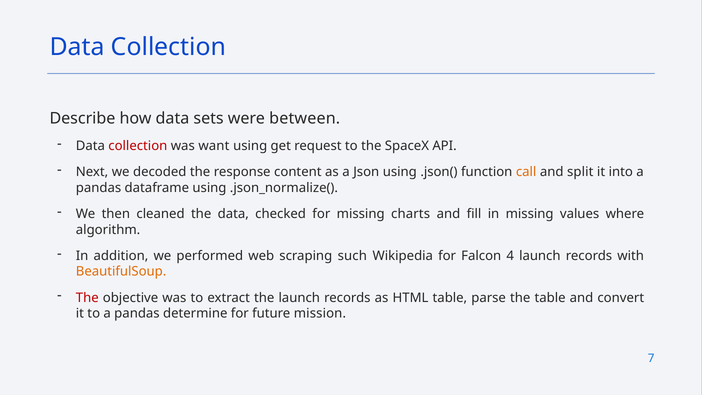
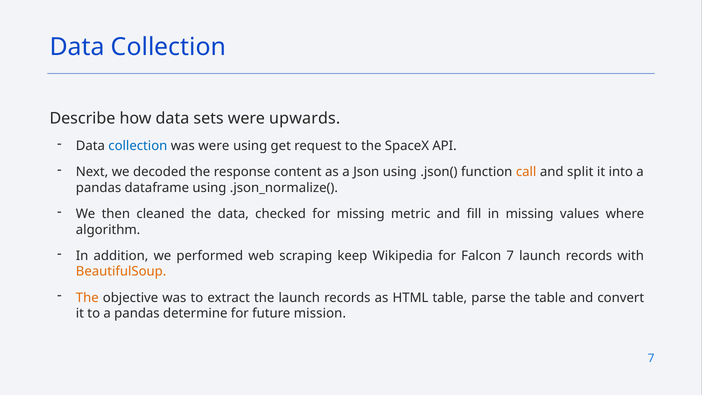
between: between -> upwards
collection at (138, 146) colour: red -> blue
was want: want -> were
charts: charts -> metric
such: such -> keep
Falcon 4: 4 -> 7
The at (87, 298) colour: red -> orange
